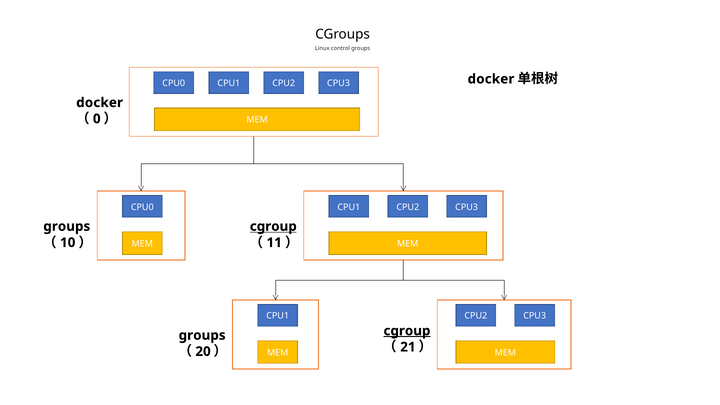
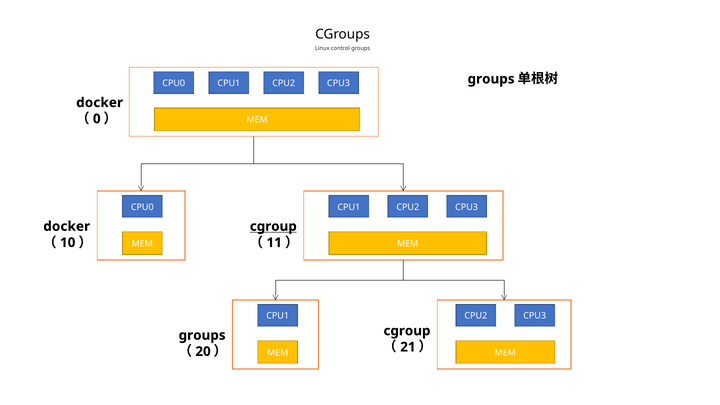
docker at (491, 79): docker -> groups
groups at (67, 226): groups -> docker
cgroup at (407, 331) underline: present -> none
